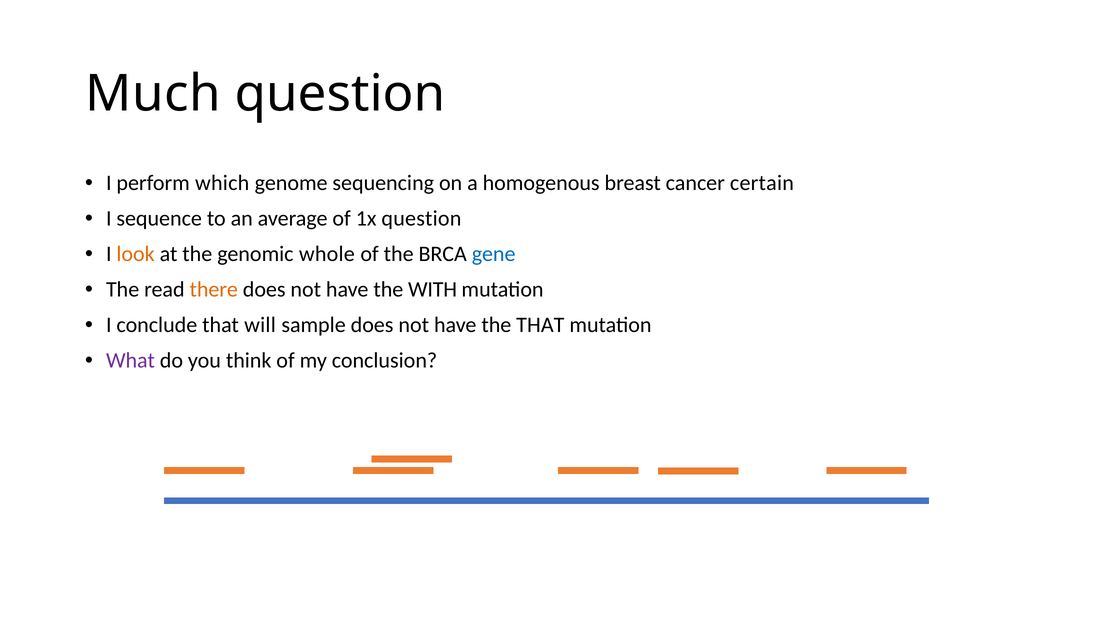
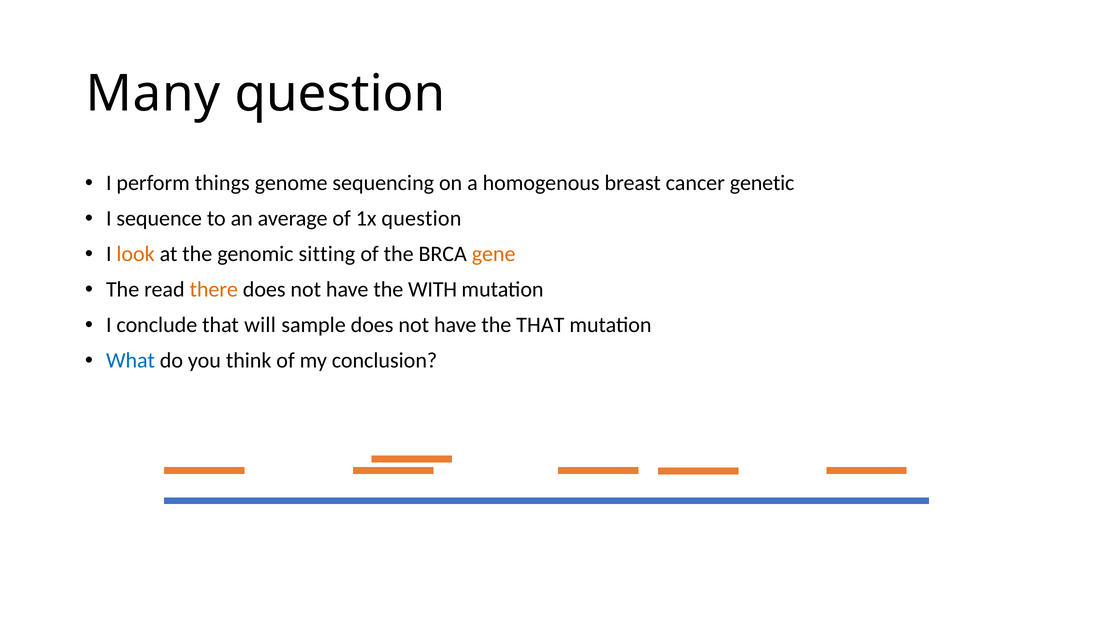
Much: Much -> Many
which: which -> things
certain: certain -> genetic
whole: whole -> sitting
gene colour: blue -> orange
What colour: purple -> blue
